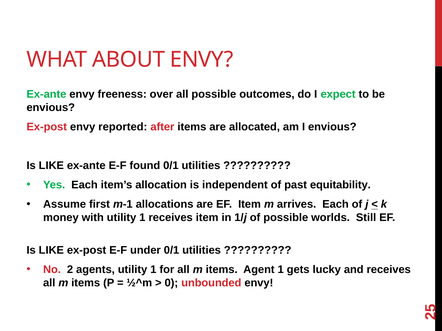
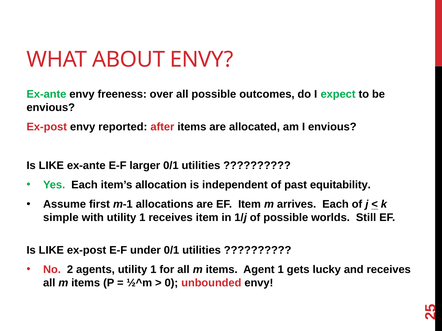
found: found -> larger
money: money -> simple
